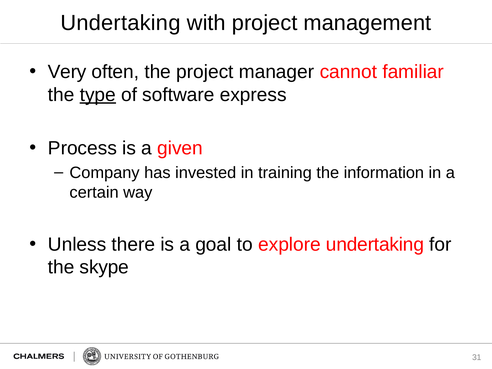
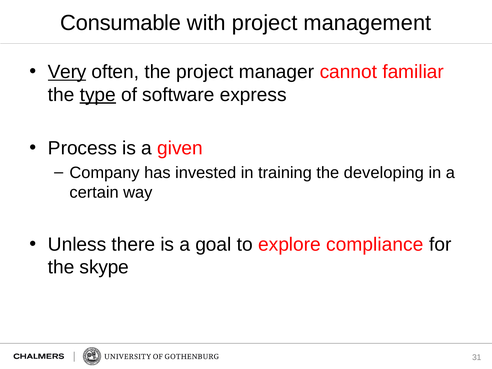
Undertaking at (120, 23): Undertaking -> Consumable
Very underline: none -> present
information: information -> developing
explore undertaking: undertaking -> compliance
